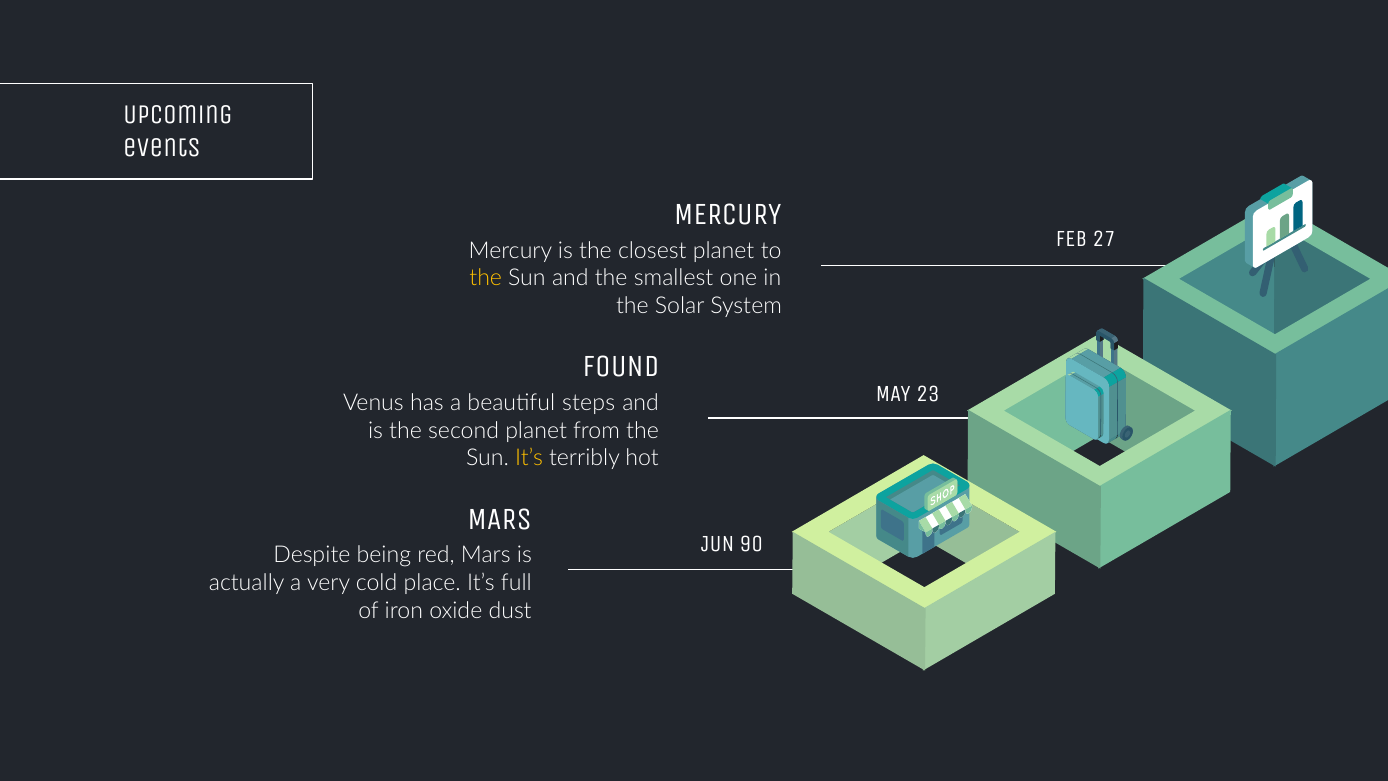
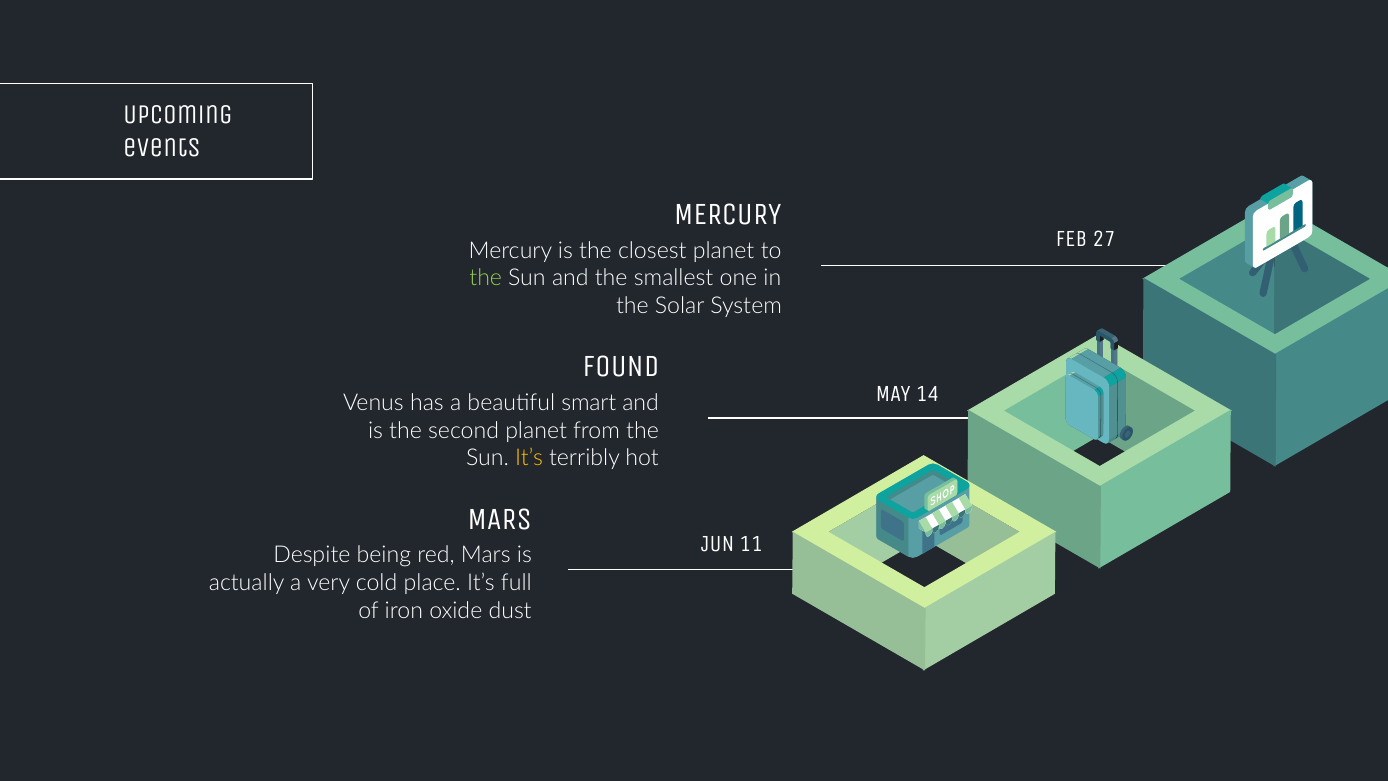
the at (486, 278) colour: yellow -> light green
23: 23 -> 14
steps: steps -> smart
90: 90 -> 11
